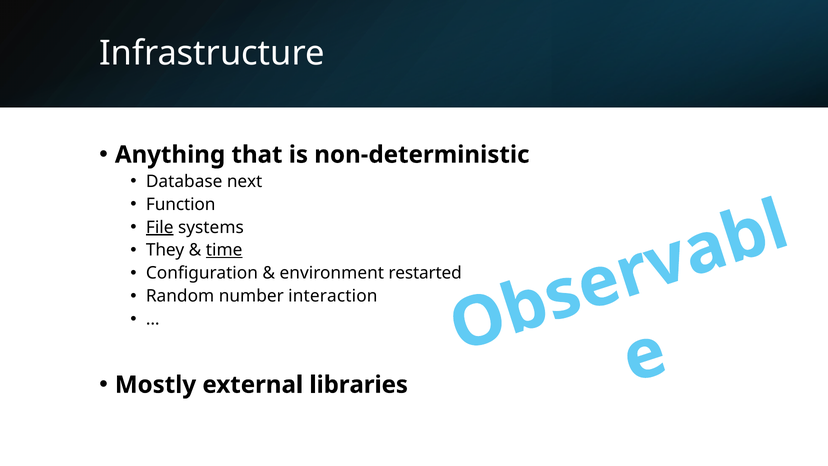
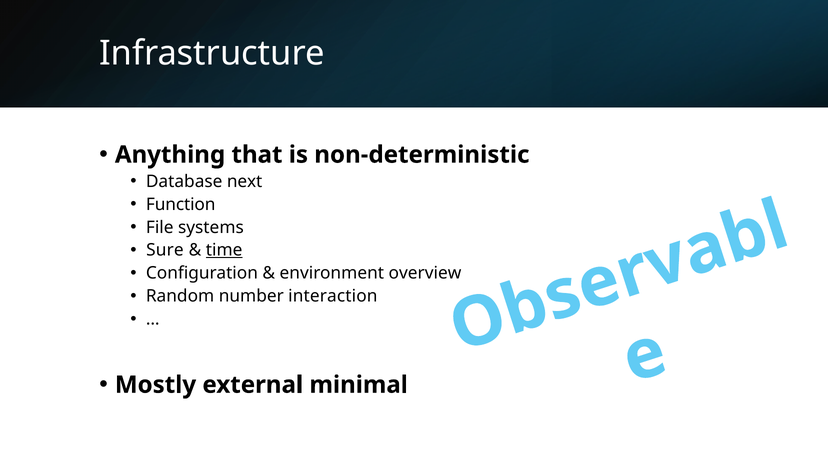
File underline: present -> none
They: They -> Sure
restarted: restarted -> overview
libraries: libraries -> minimal
